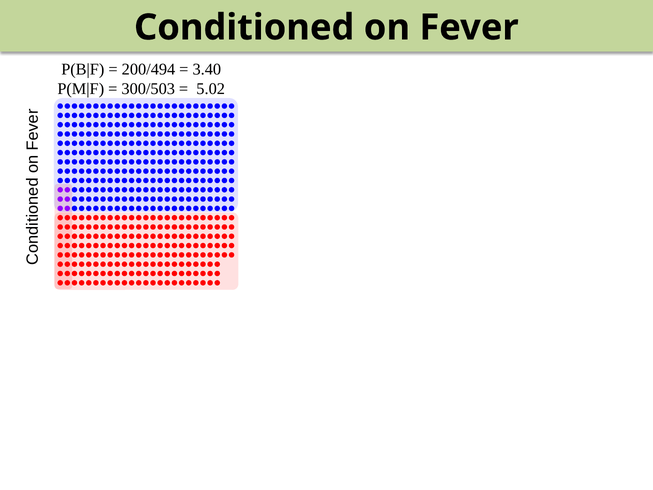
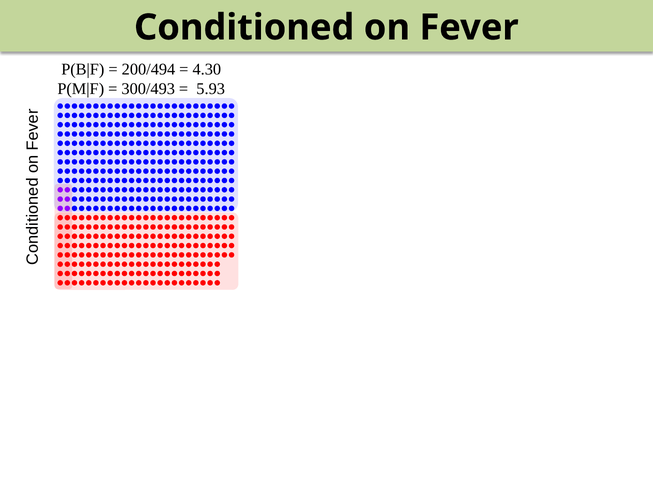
3.40: 3.40 -> 4.30
300/503: 300/503 -> 300/493
5.02: 5.02 -> 5.93
